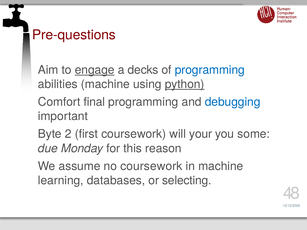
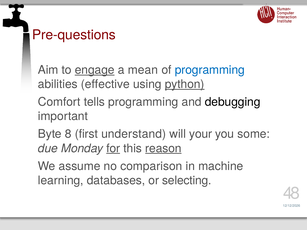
decks: decks -> mean
abilities machine: machine -> effective
final: final -> tells
debugging colour: blue -> black
2: 2 -> 8
first coursework: coursework -> understand
for underline: none -> present
reason underline: none -> present
no coursework: coursework -> comparison
